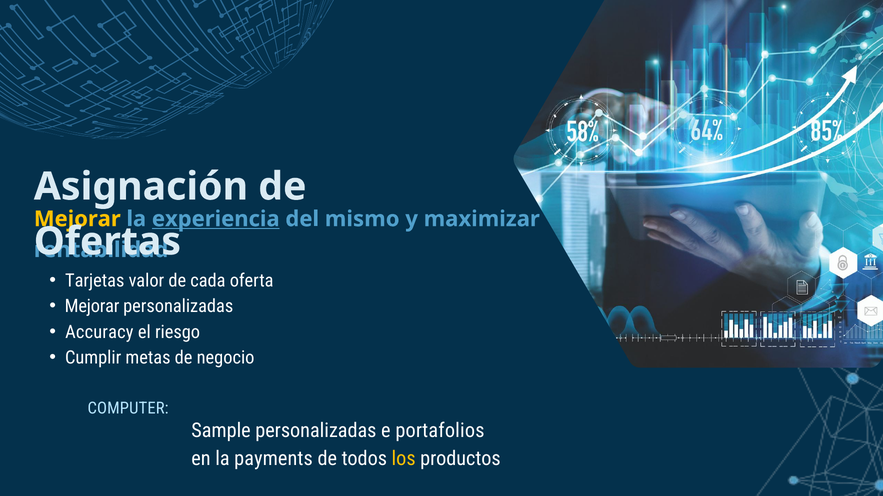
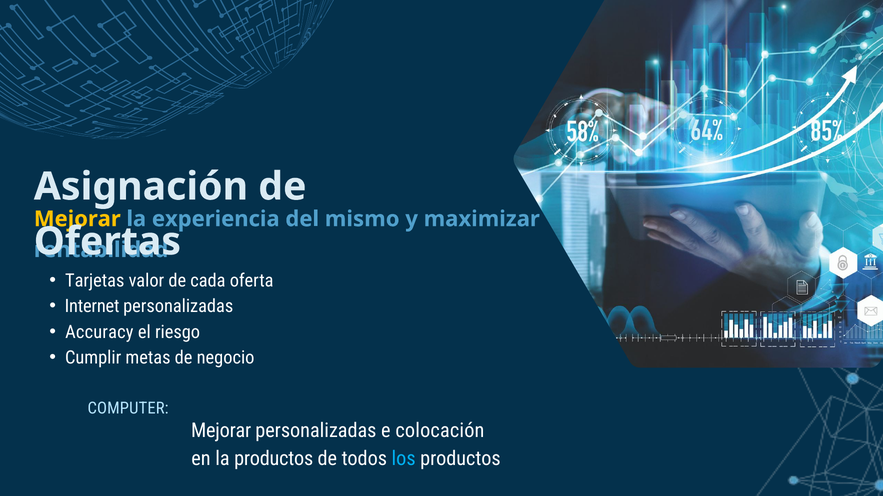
experiencia underline: present -> none
Mejorar at (92, 307): Mejorar -> Internet
Sample at (221, 431): Sample -> Mejorar
portafolios: portafolios -> colocación
la payments: payments -> productos
los colour: yellow -> light blue
